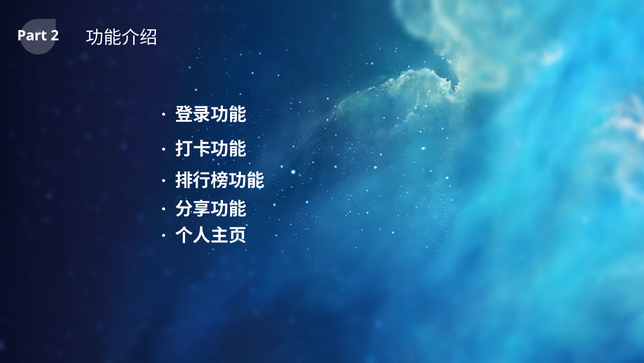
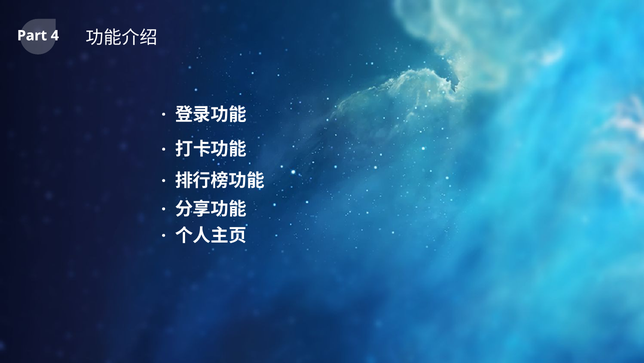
2: 2 -> 4
